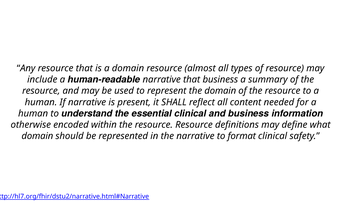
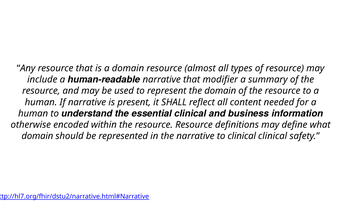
that business: business -> modifier
to format: format -> clinical
